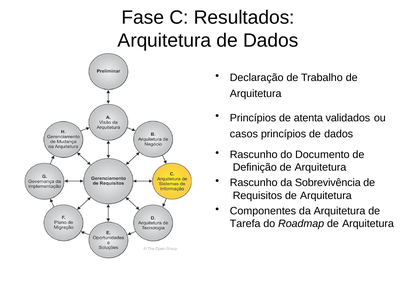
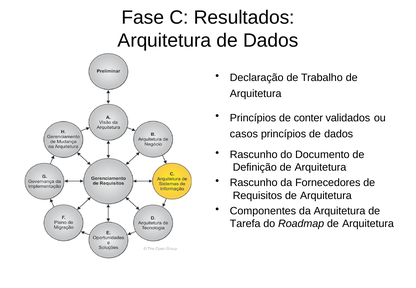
atenta: atenta -> conter
Sobrevivência: Sobrevivência -> Fornecedores
